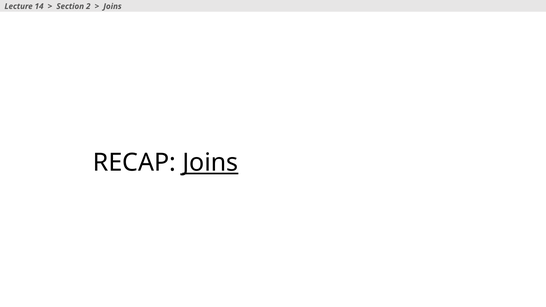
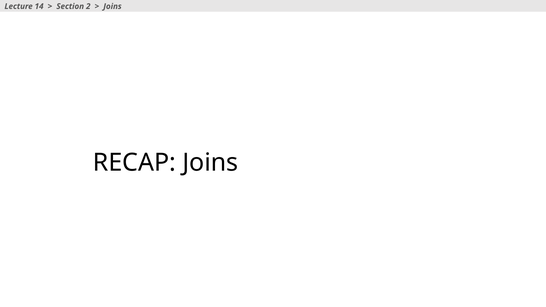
Joins at (210, 163) underline: present -> none
